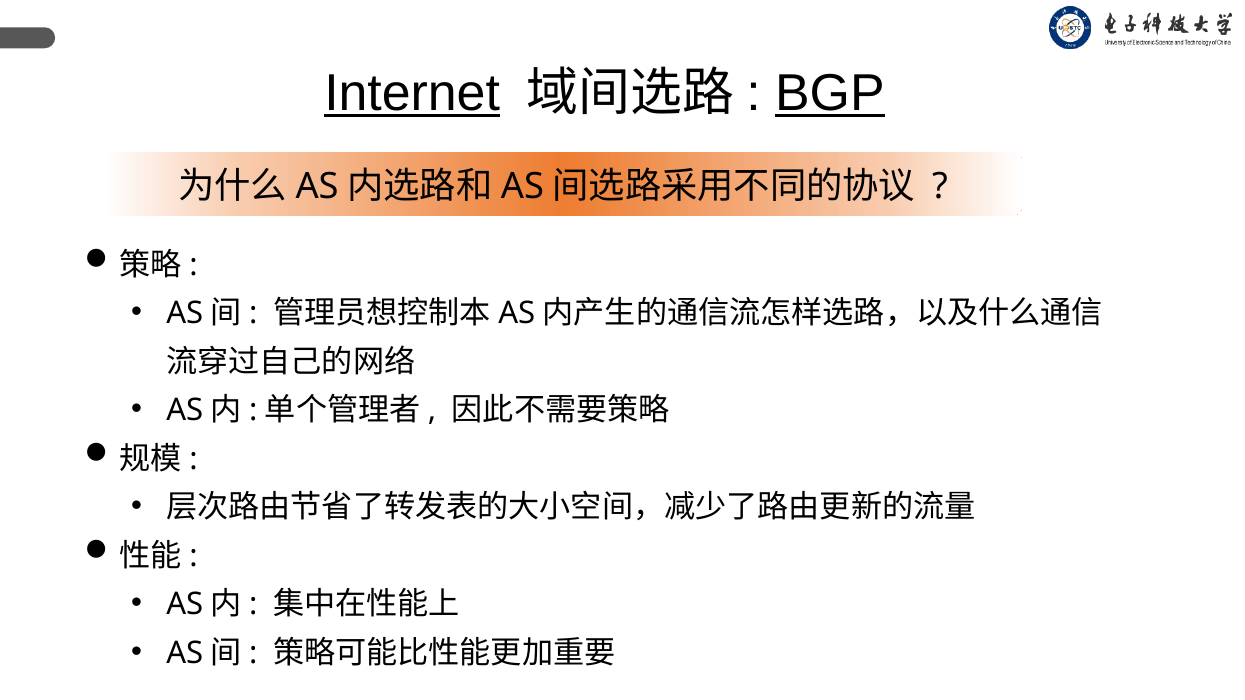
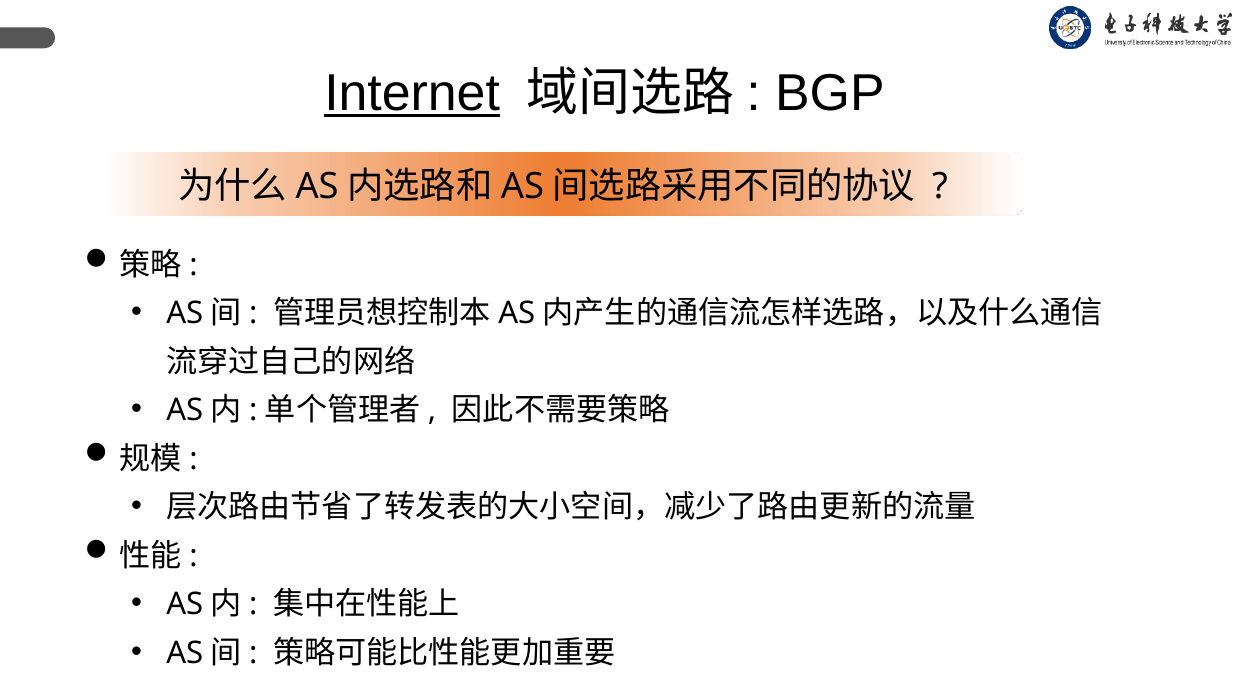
BGP underline: present -> none
